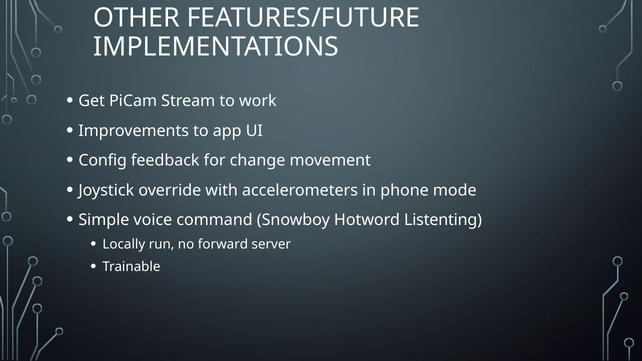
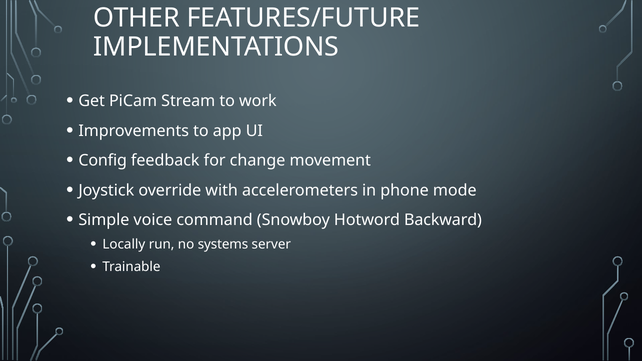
Listenting: Listenting -> Backward
forward: forward -> systems
